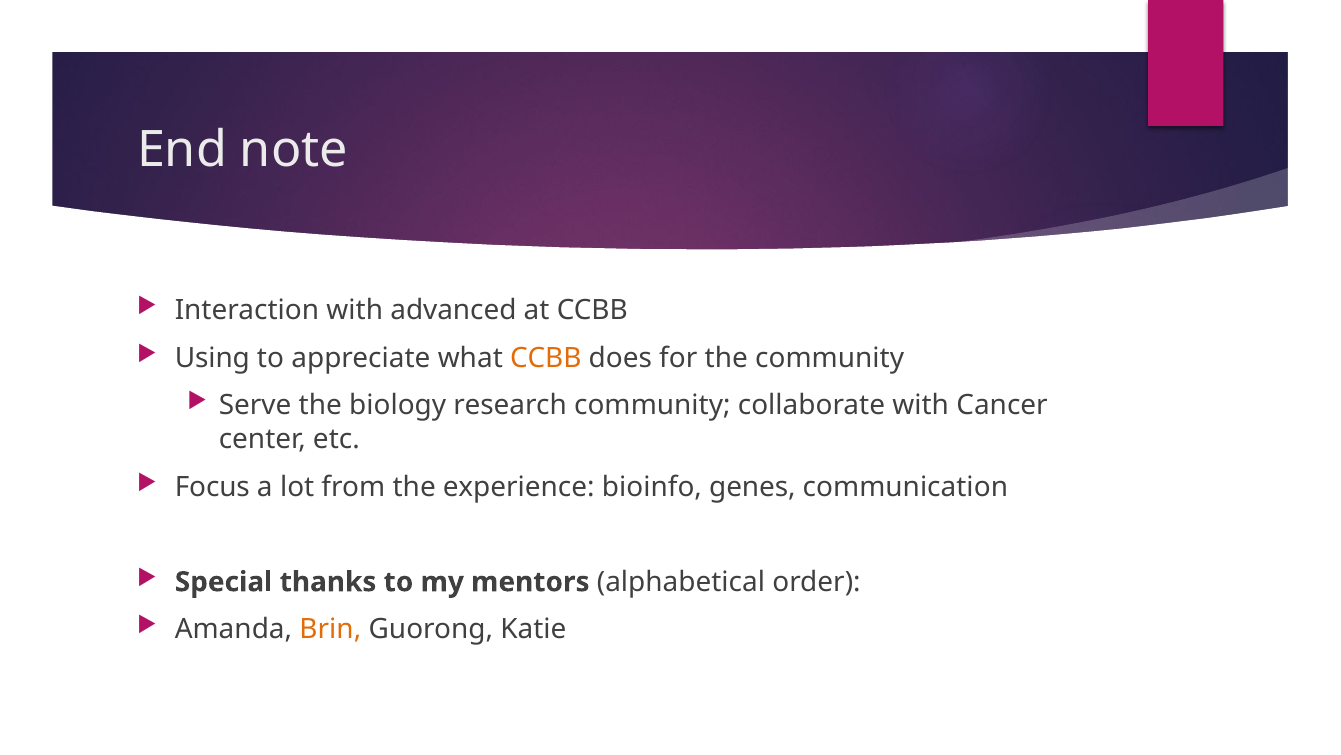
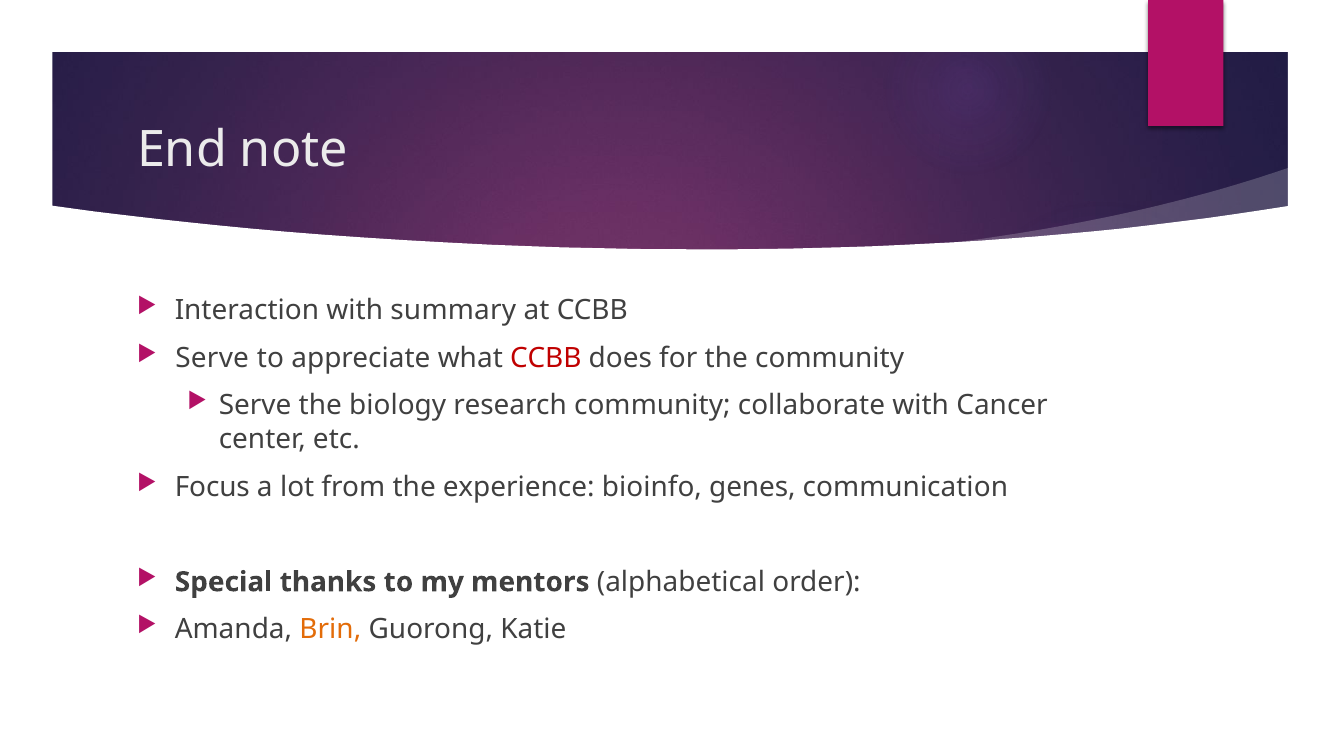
advanced: advanced -> summary
Using at (212, 358): Using -> Serve
CCBB at (546, 358) colour: orange -> red
